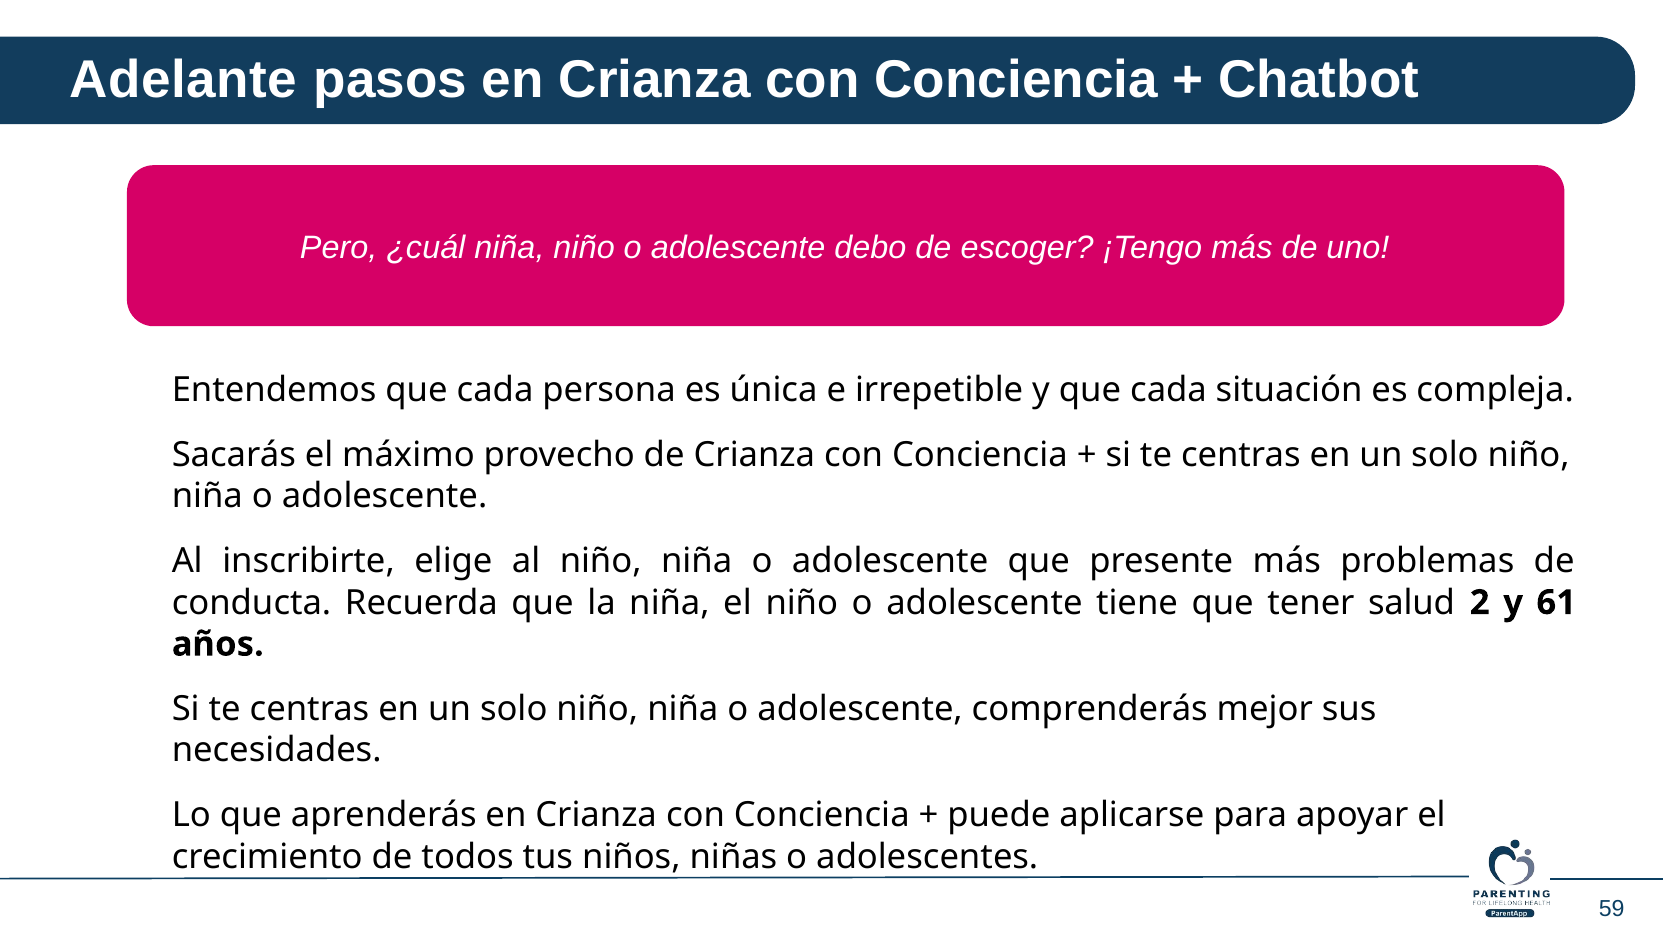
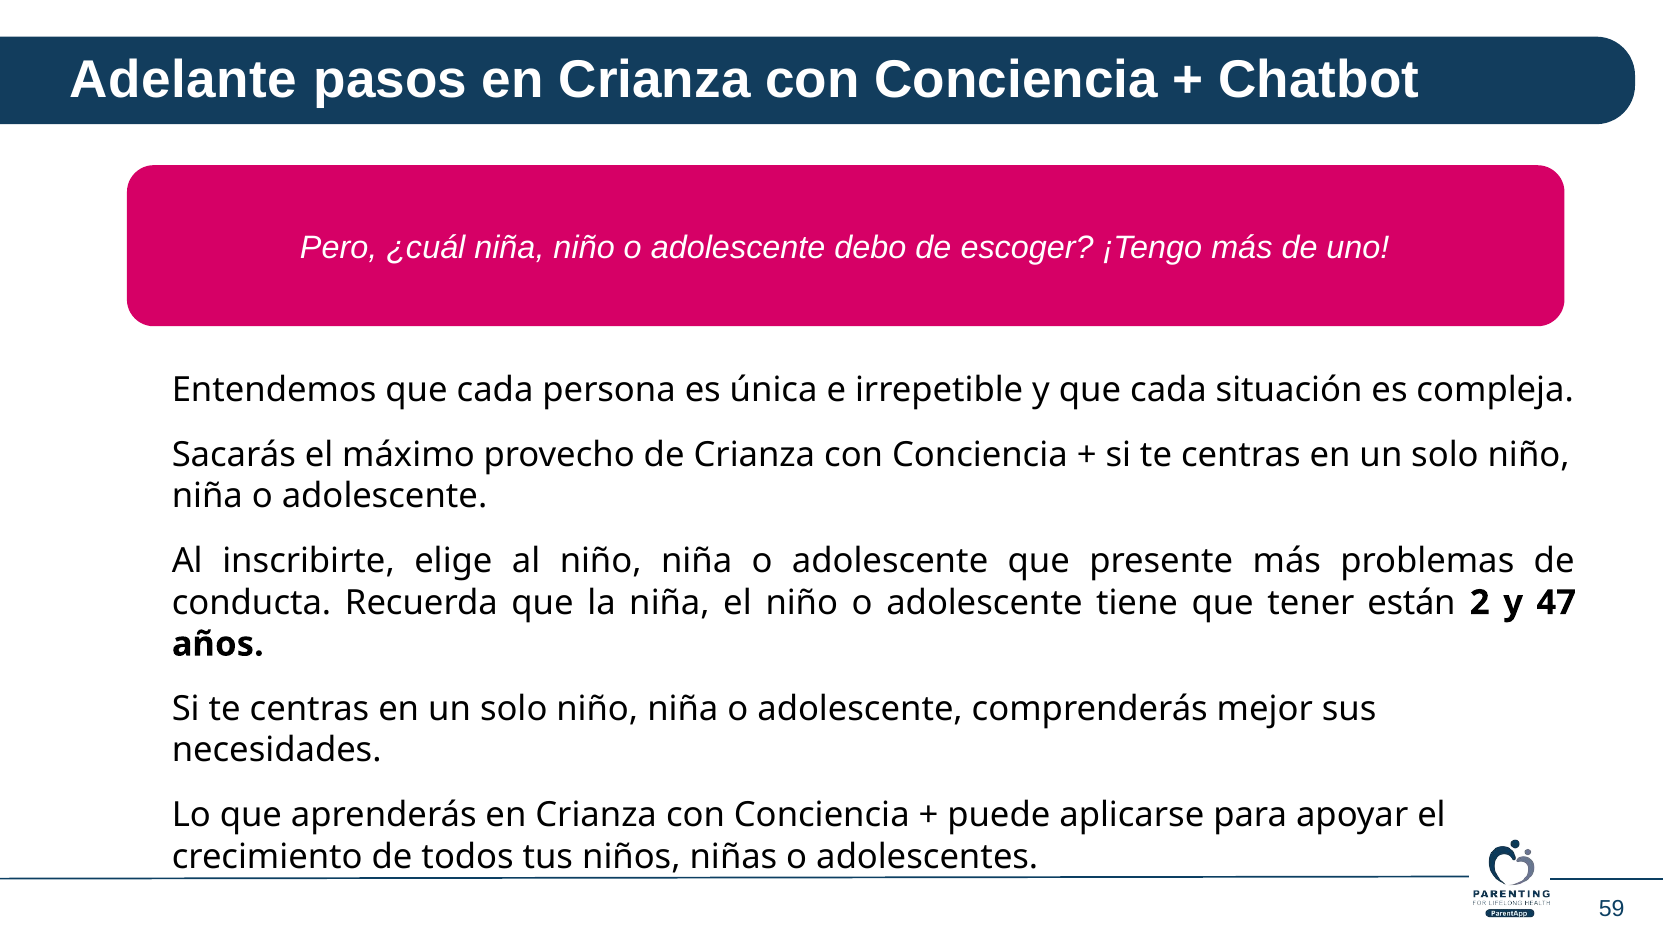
salud: salud -> están
61: 61 -> 47
